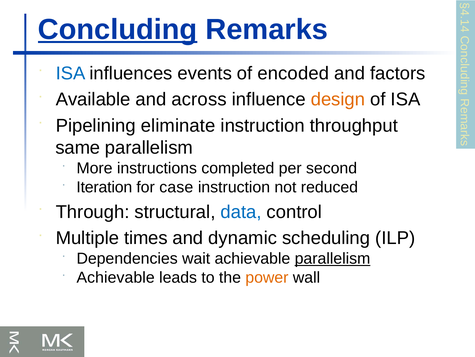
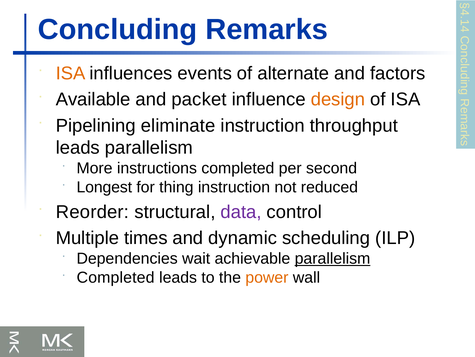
Concluding underline: present -> none
ISA at (71, 73) colour: blue -> orange
encoded: encoded -> alternate
across: across -> packet
same at (78, 147): same -> leads
Iteration: Iteration -> Longest
case: case -> thing
Through: Through -> Reorder
data colour: blue -> purple
Achievable at (116, 277): Achievable -> Completed
